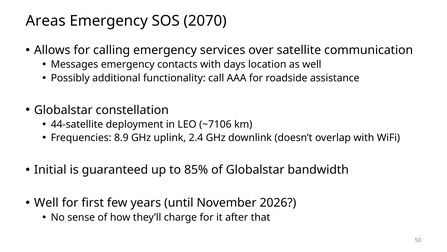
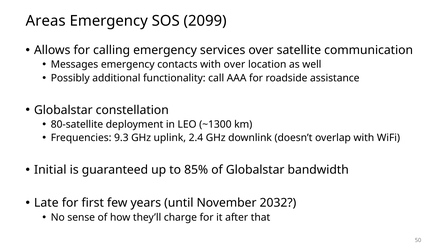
2070: 2070 -> 2099
with days: days -> over
44-satellite: 44-satellite -> 80-satellite
~7106: ~7106 -> ~1300
8.9: 8.9 -> 9.3
Well at (46, 202): Well -> Late
2026: 2026 -> 2032
